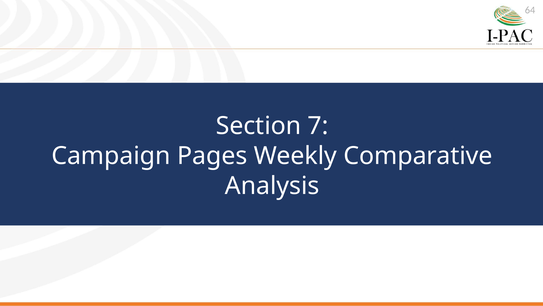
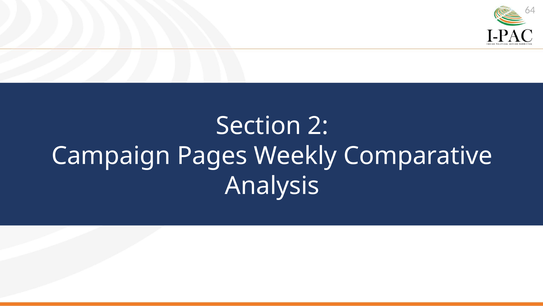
7: 7 -> 2
